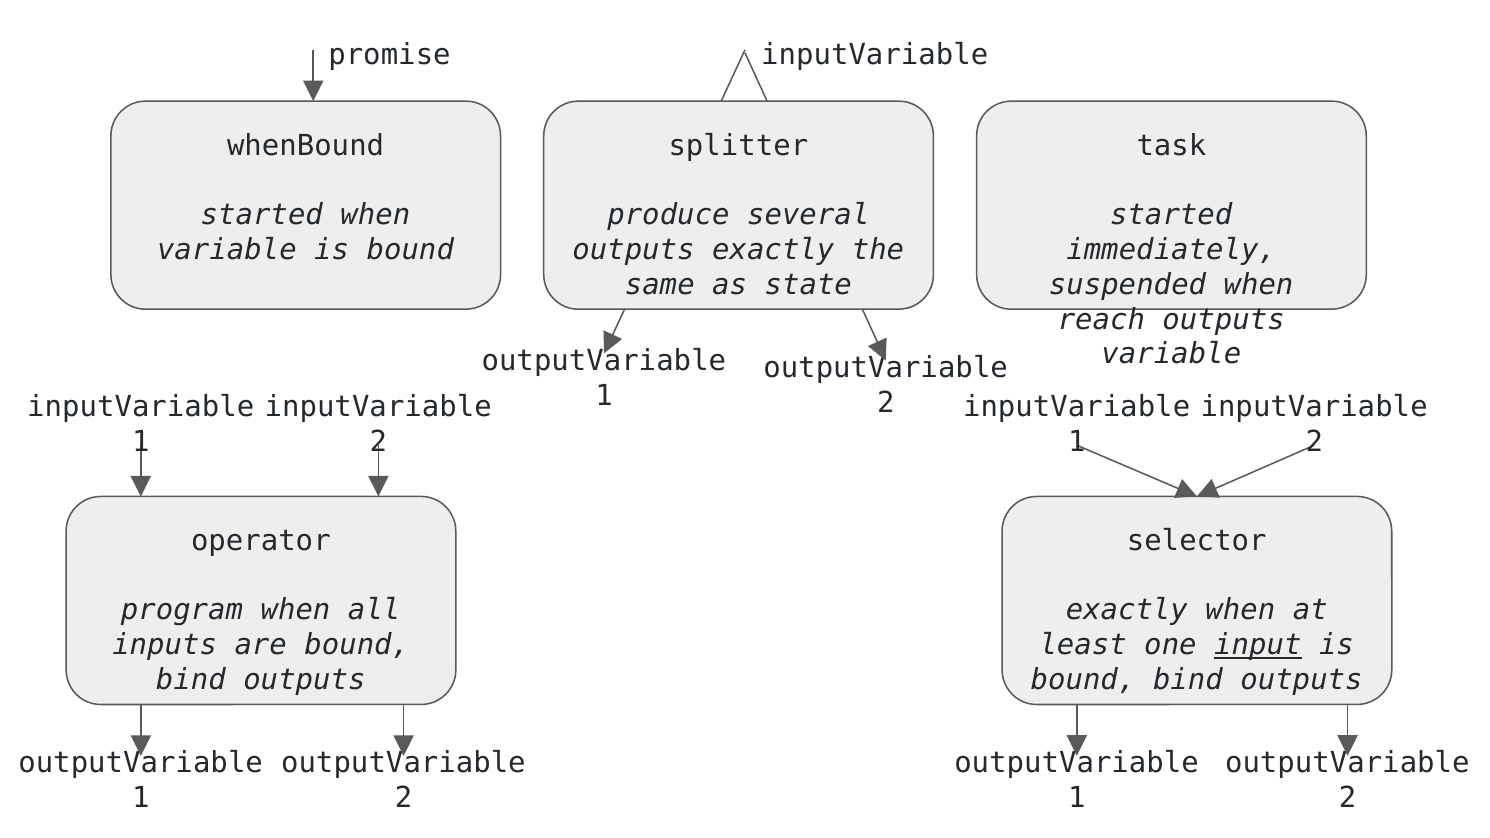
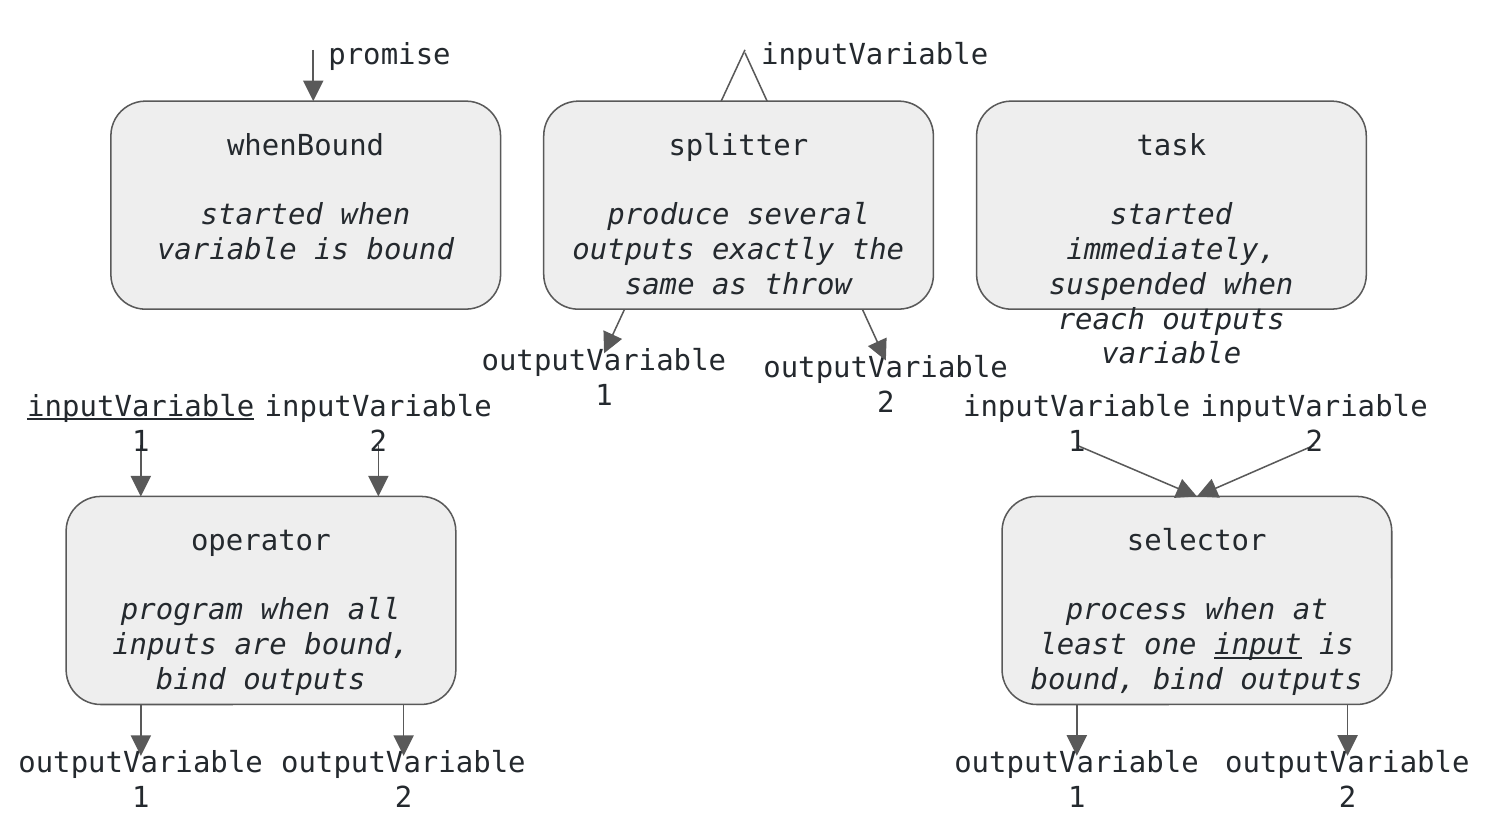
state: state -> throw
inputVariable at (141, 407) underline: none -> present
exactly at (1127, 611): exactly -> process
